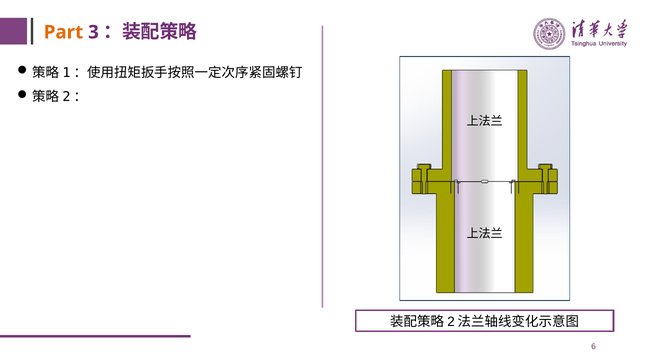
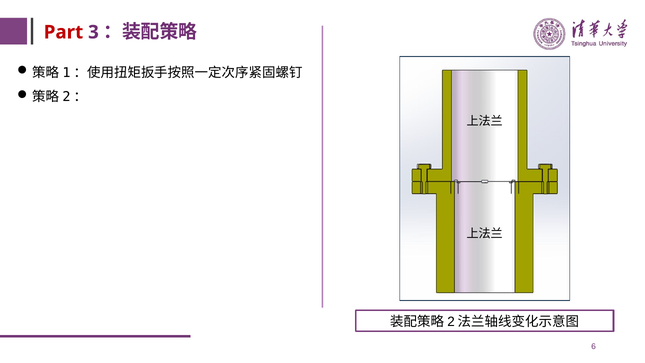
Part colour: orange -> red
